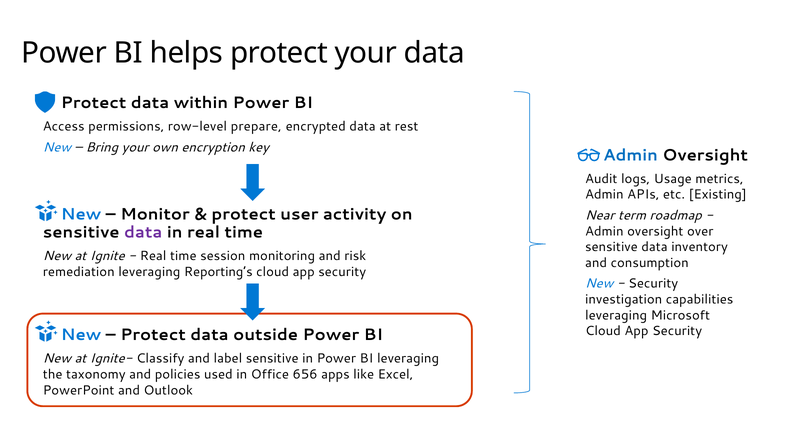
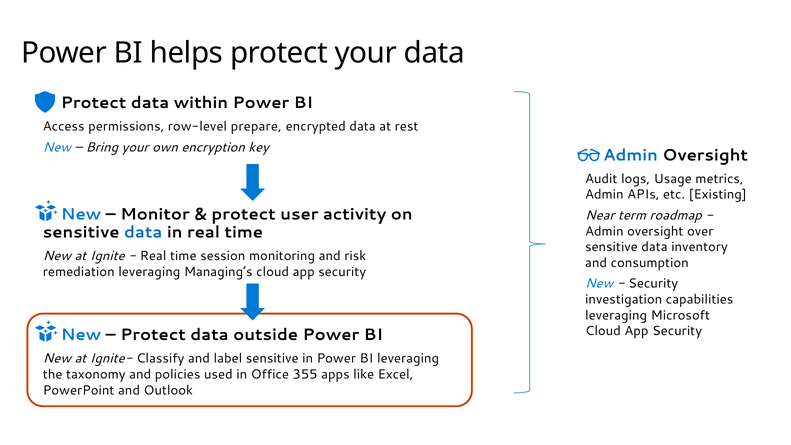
data at (143, 232) colour: purple -> blue
Reporting’s: Reporting’s -> Managing’s
656: 656 -> 355
